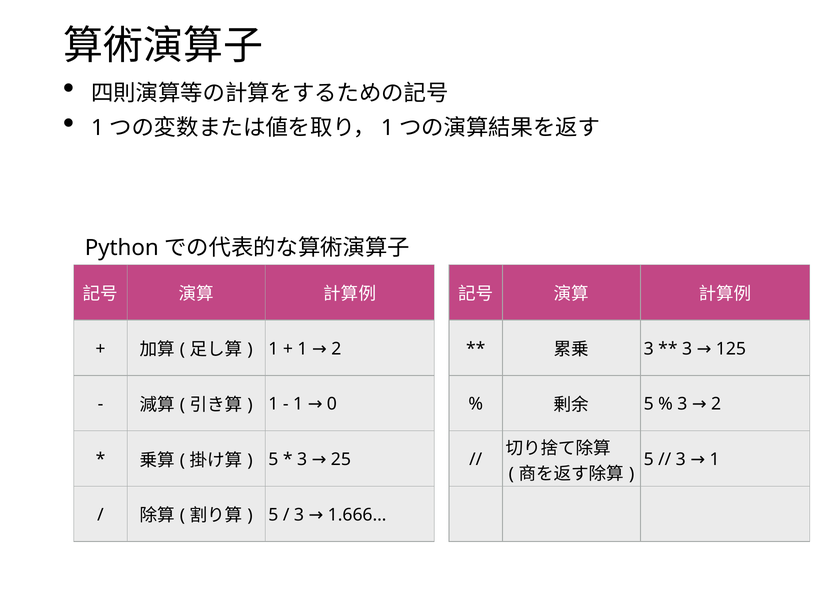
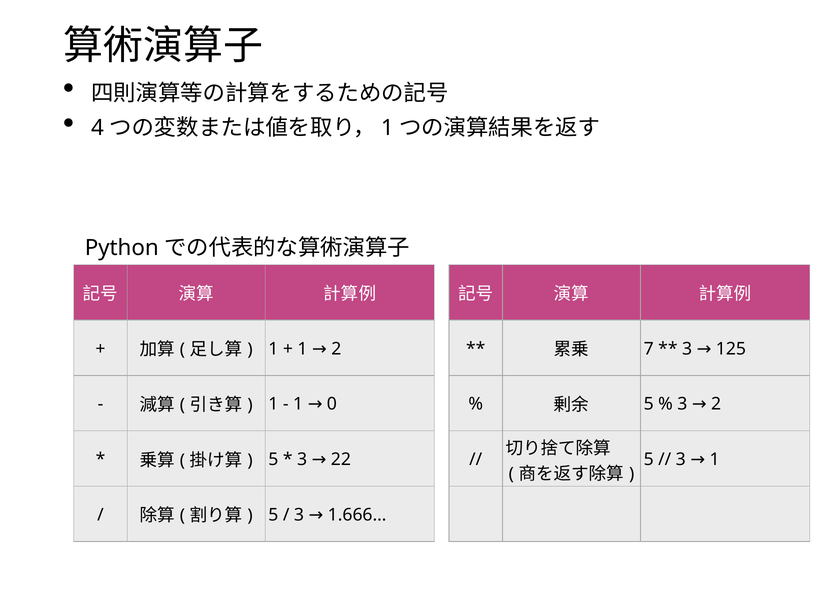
1 at (97, 128): 1 -> 4
3 at (649, 349): 3 -> 7
25: 25 -> 22
